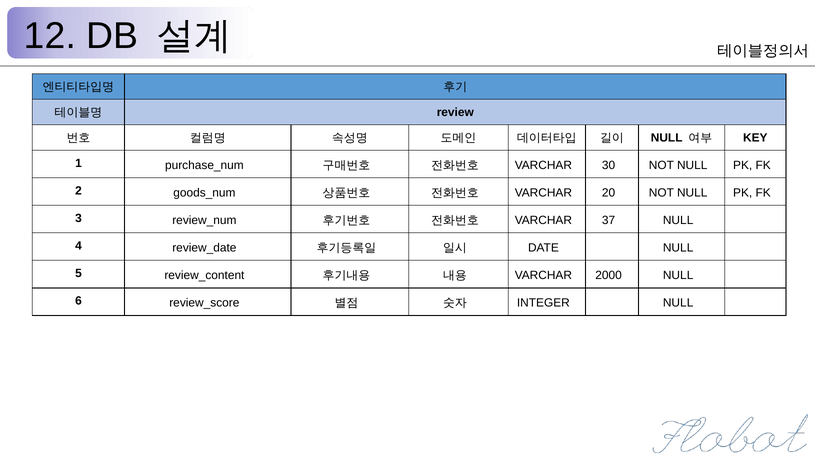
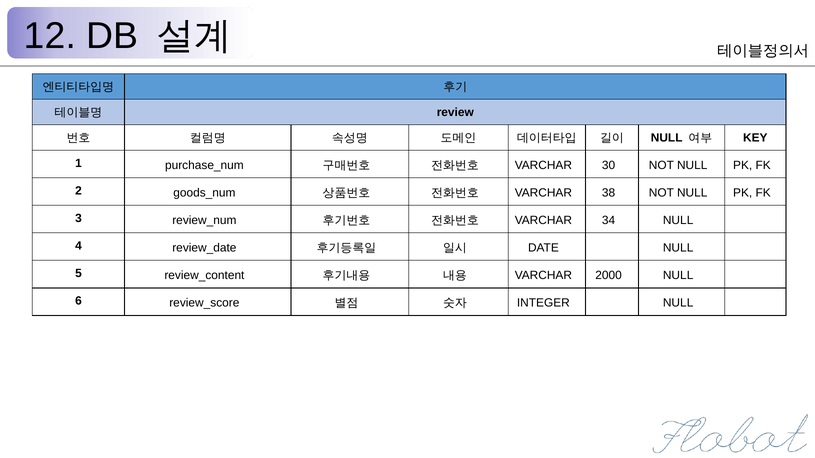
20: 20 -> 38
37: 37 -> 34
